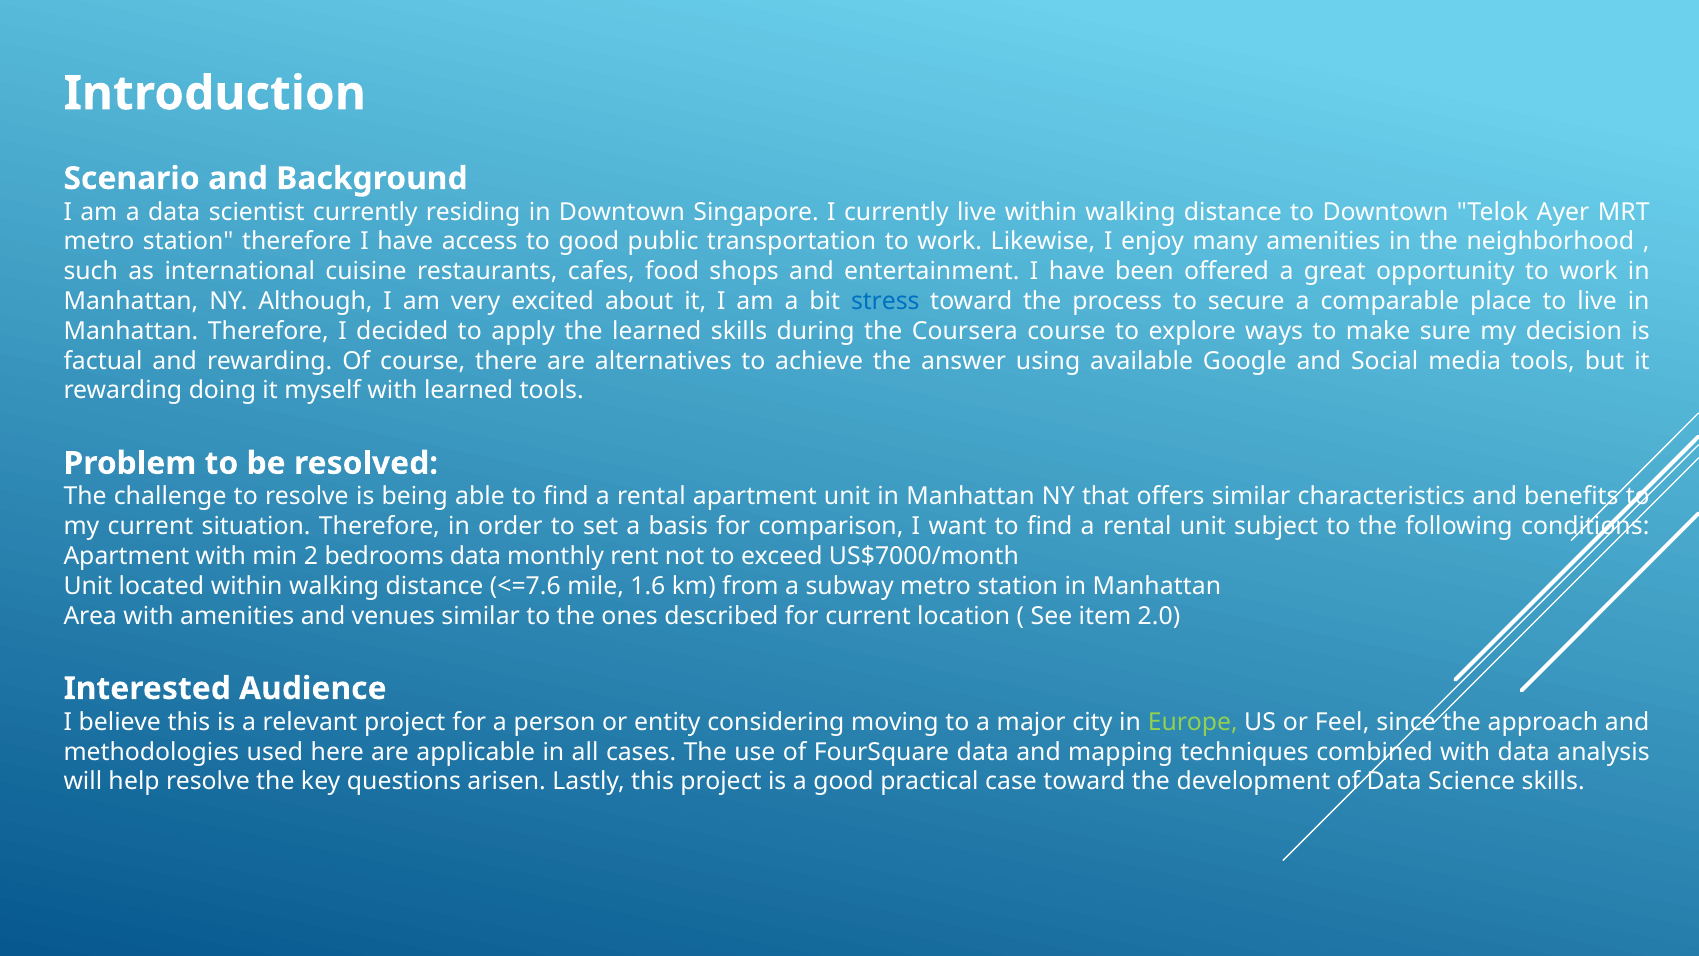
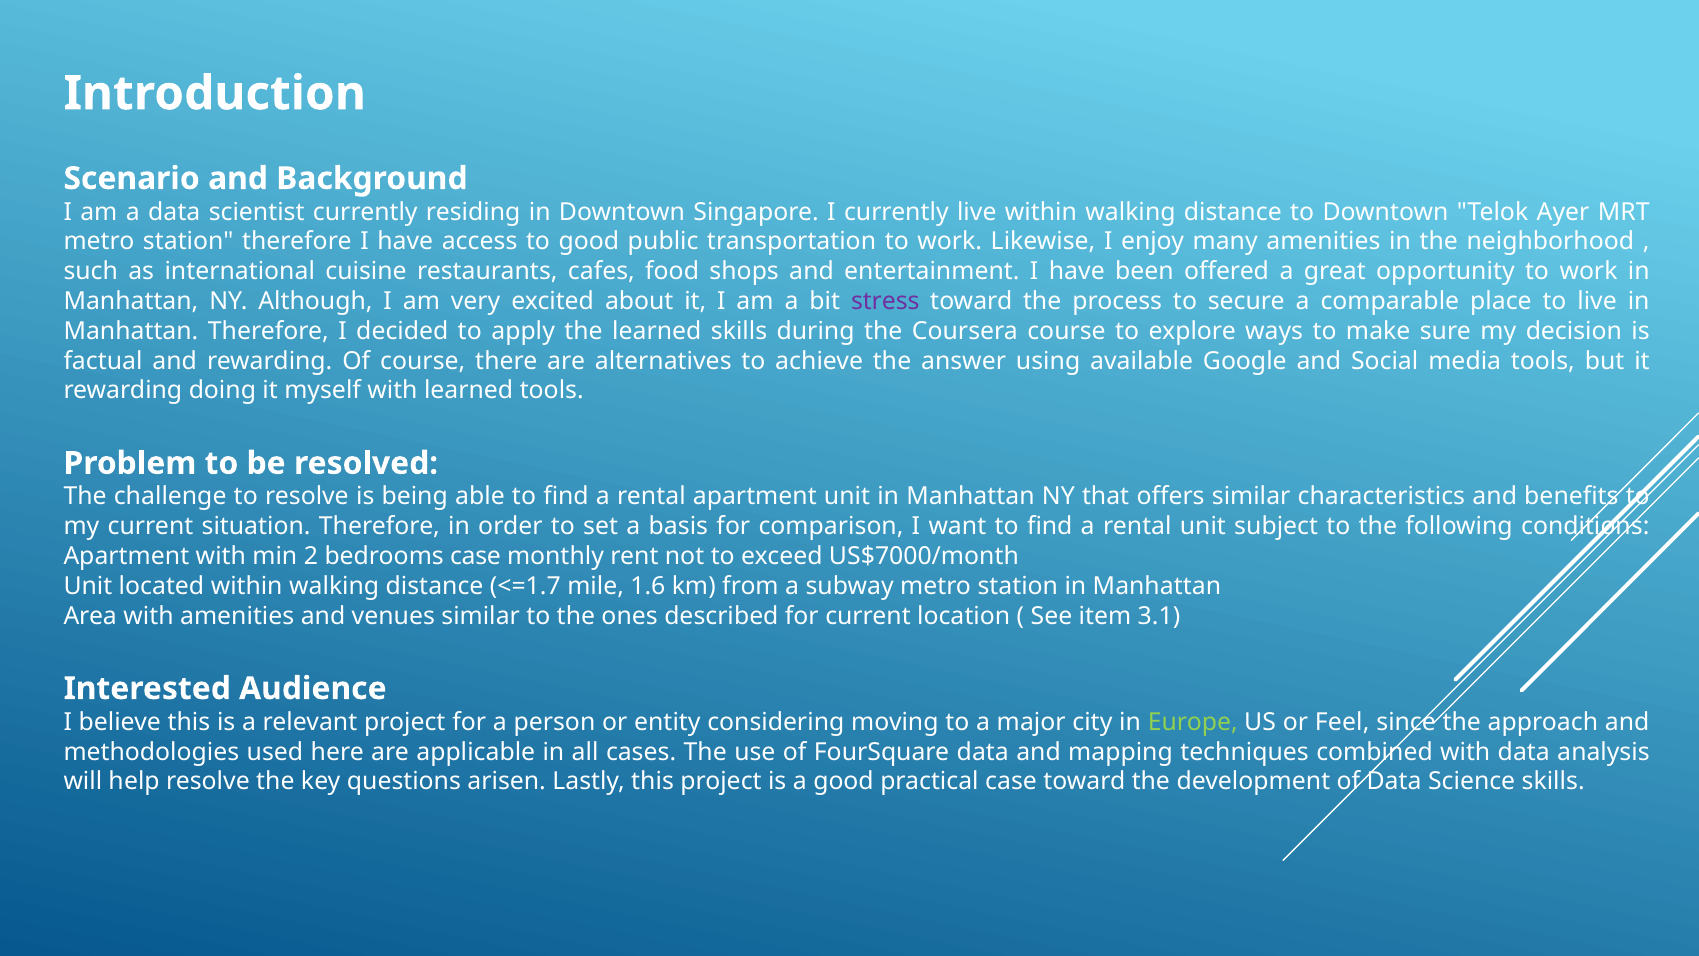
stress colour: blue -> purple
bedrooms data: data -> case
<=7.6: <=7.6 -> <=1.7
2.0: 2.0 -> 3.1
